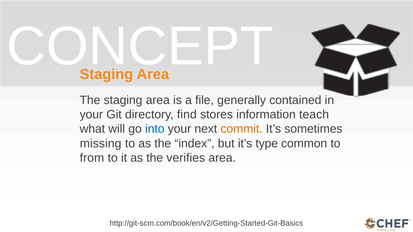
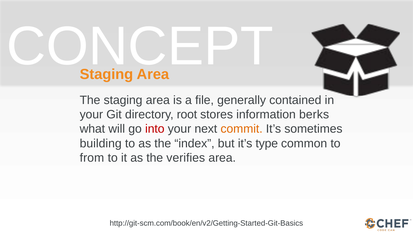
find: find -> root
teach: teach -> berks
into colour: blue -> red
missing: missing -> building
